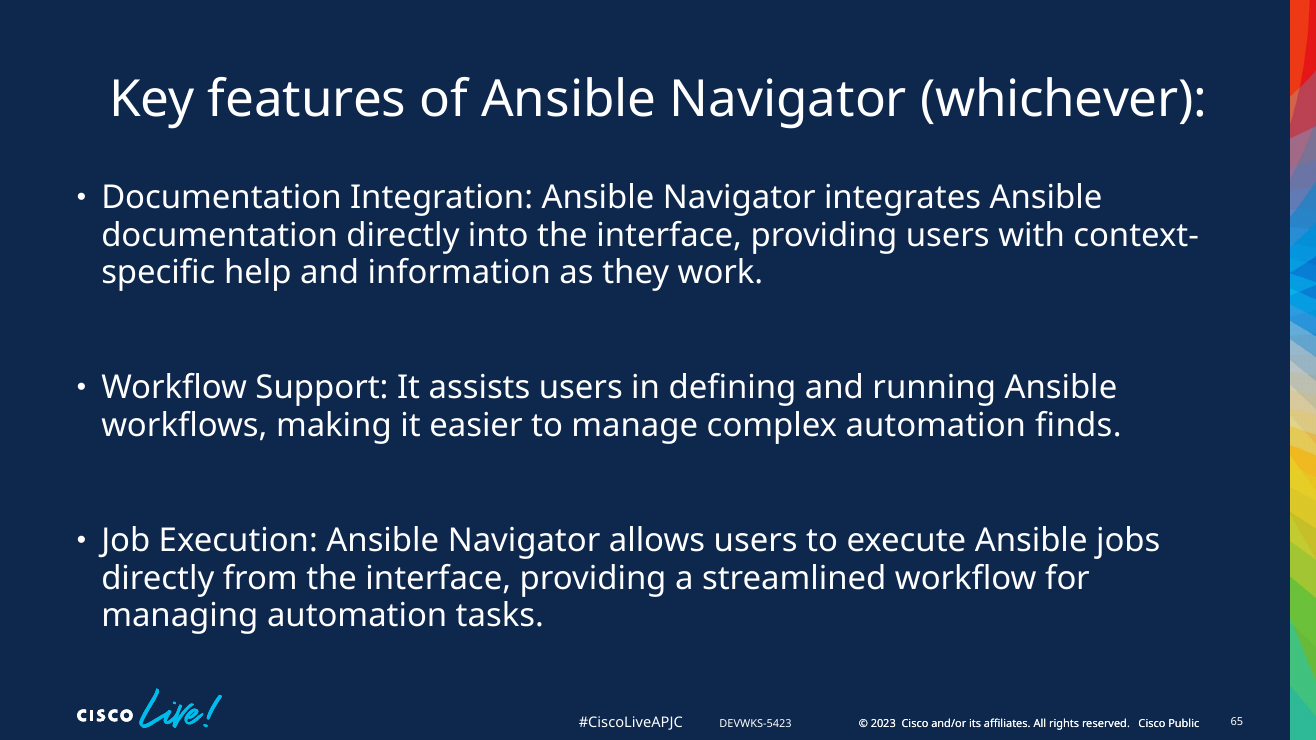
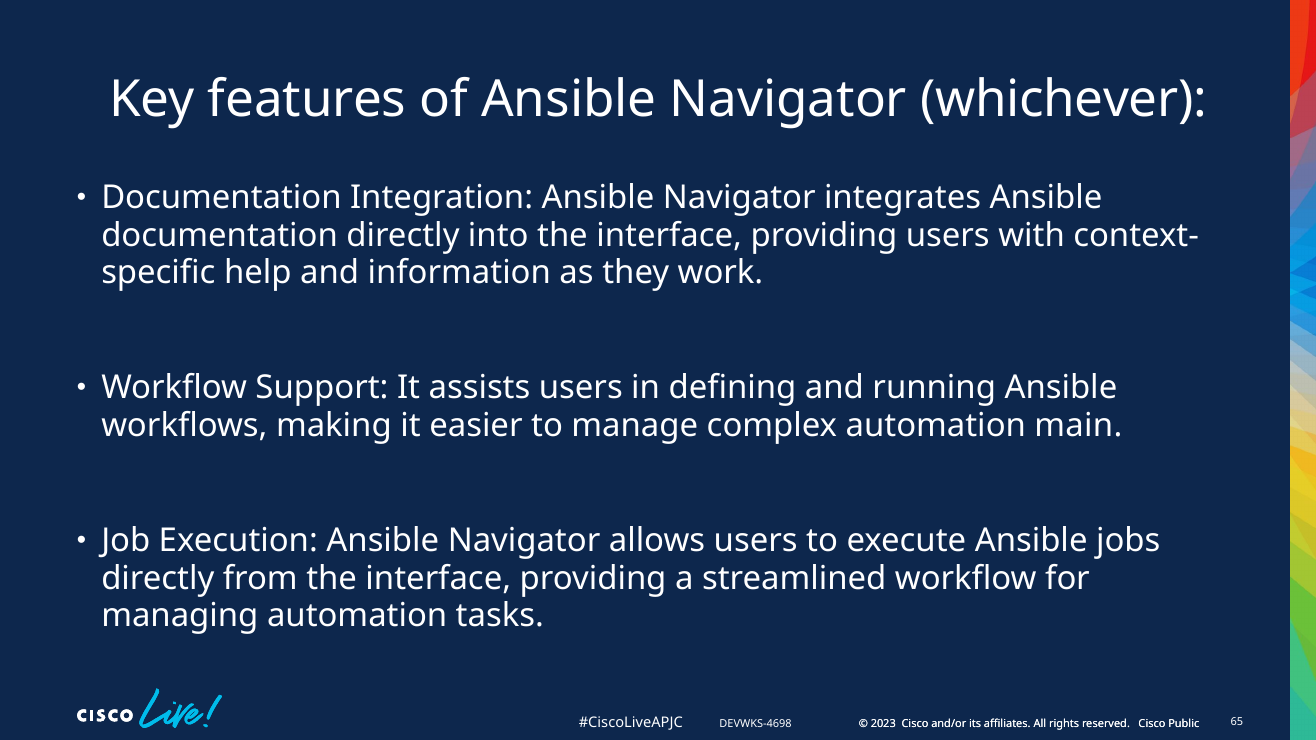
finds: finds -> main
DEVWKS-5423: DEVWKS-5423 -> DEVWKS-4698
